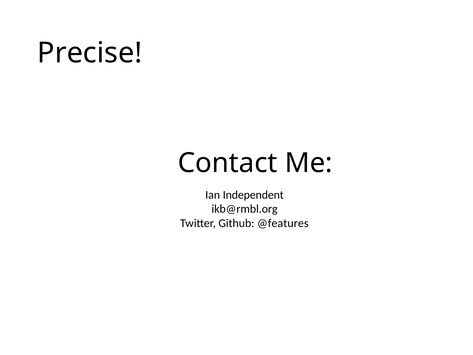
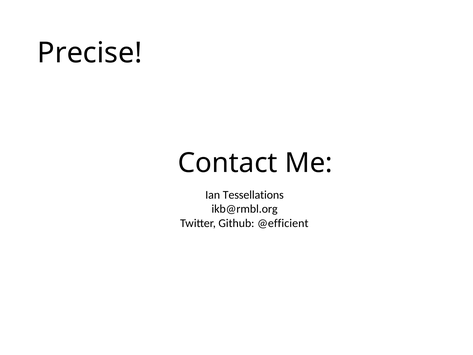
Independent: Independent -> Tessellations
@features: @features -> @efficient
